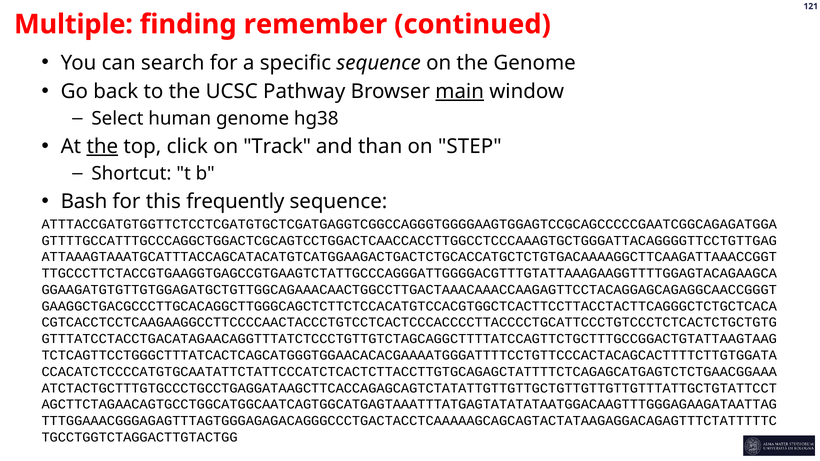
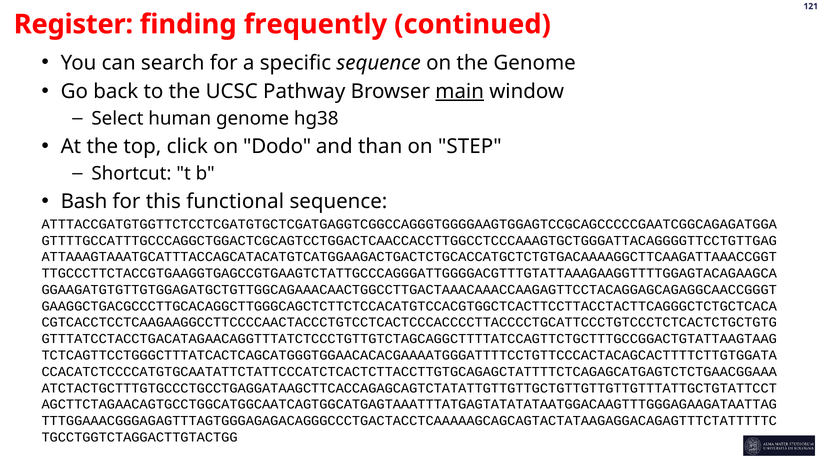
Multiple: Multiple -> Register
remember: remember -> frequently
the at (102, 147) underline: present -> none
Track: Track -> Dodo
frequently: frequently -> functional
